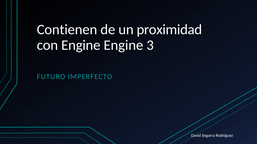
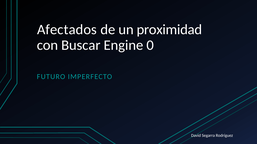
Contienen: Contienen -> Afectados
con Engine: Engine -> Buscar
3: 3 -> 0
